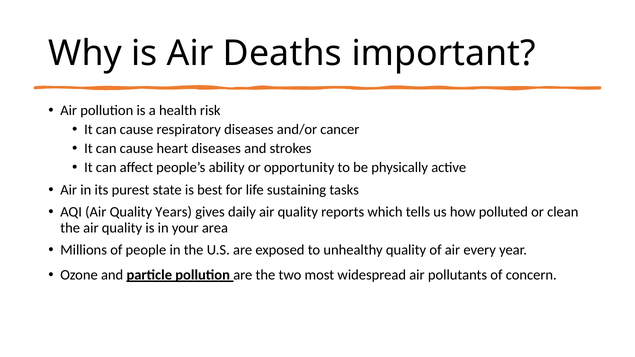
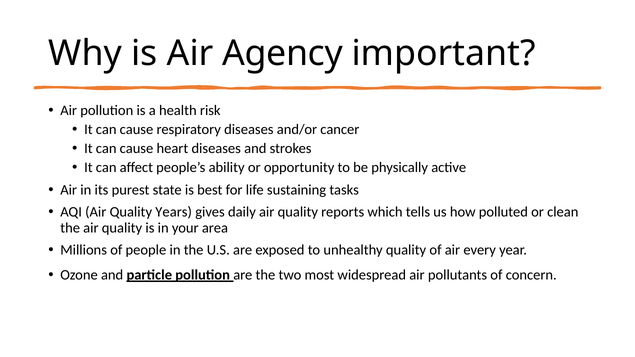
Deaths: Deaths -> Agency
